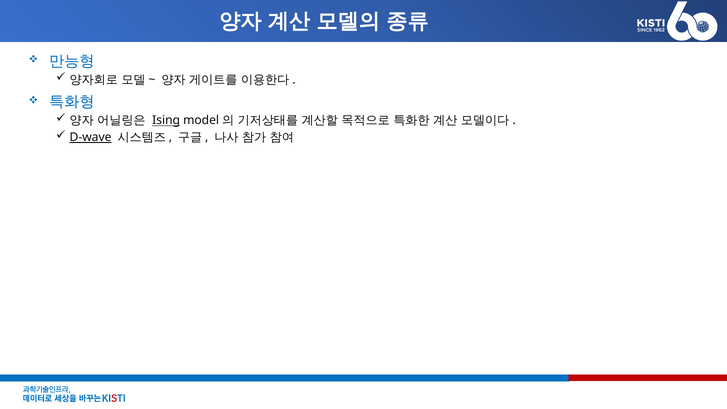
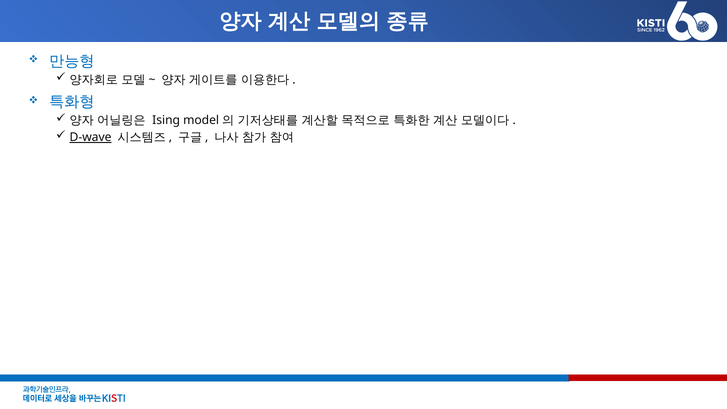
Ising underline: present -> none
